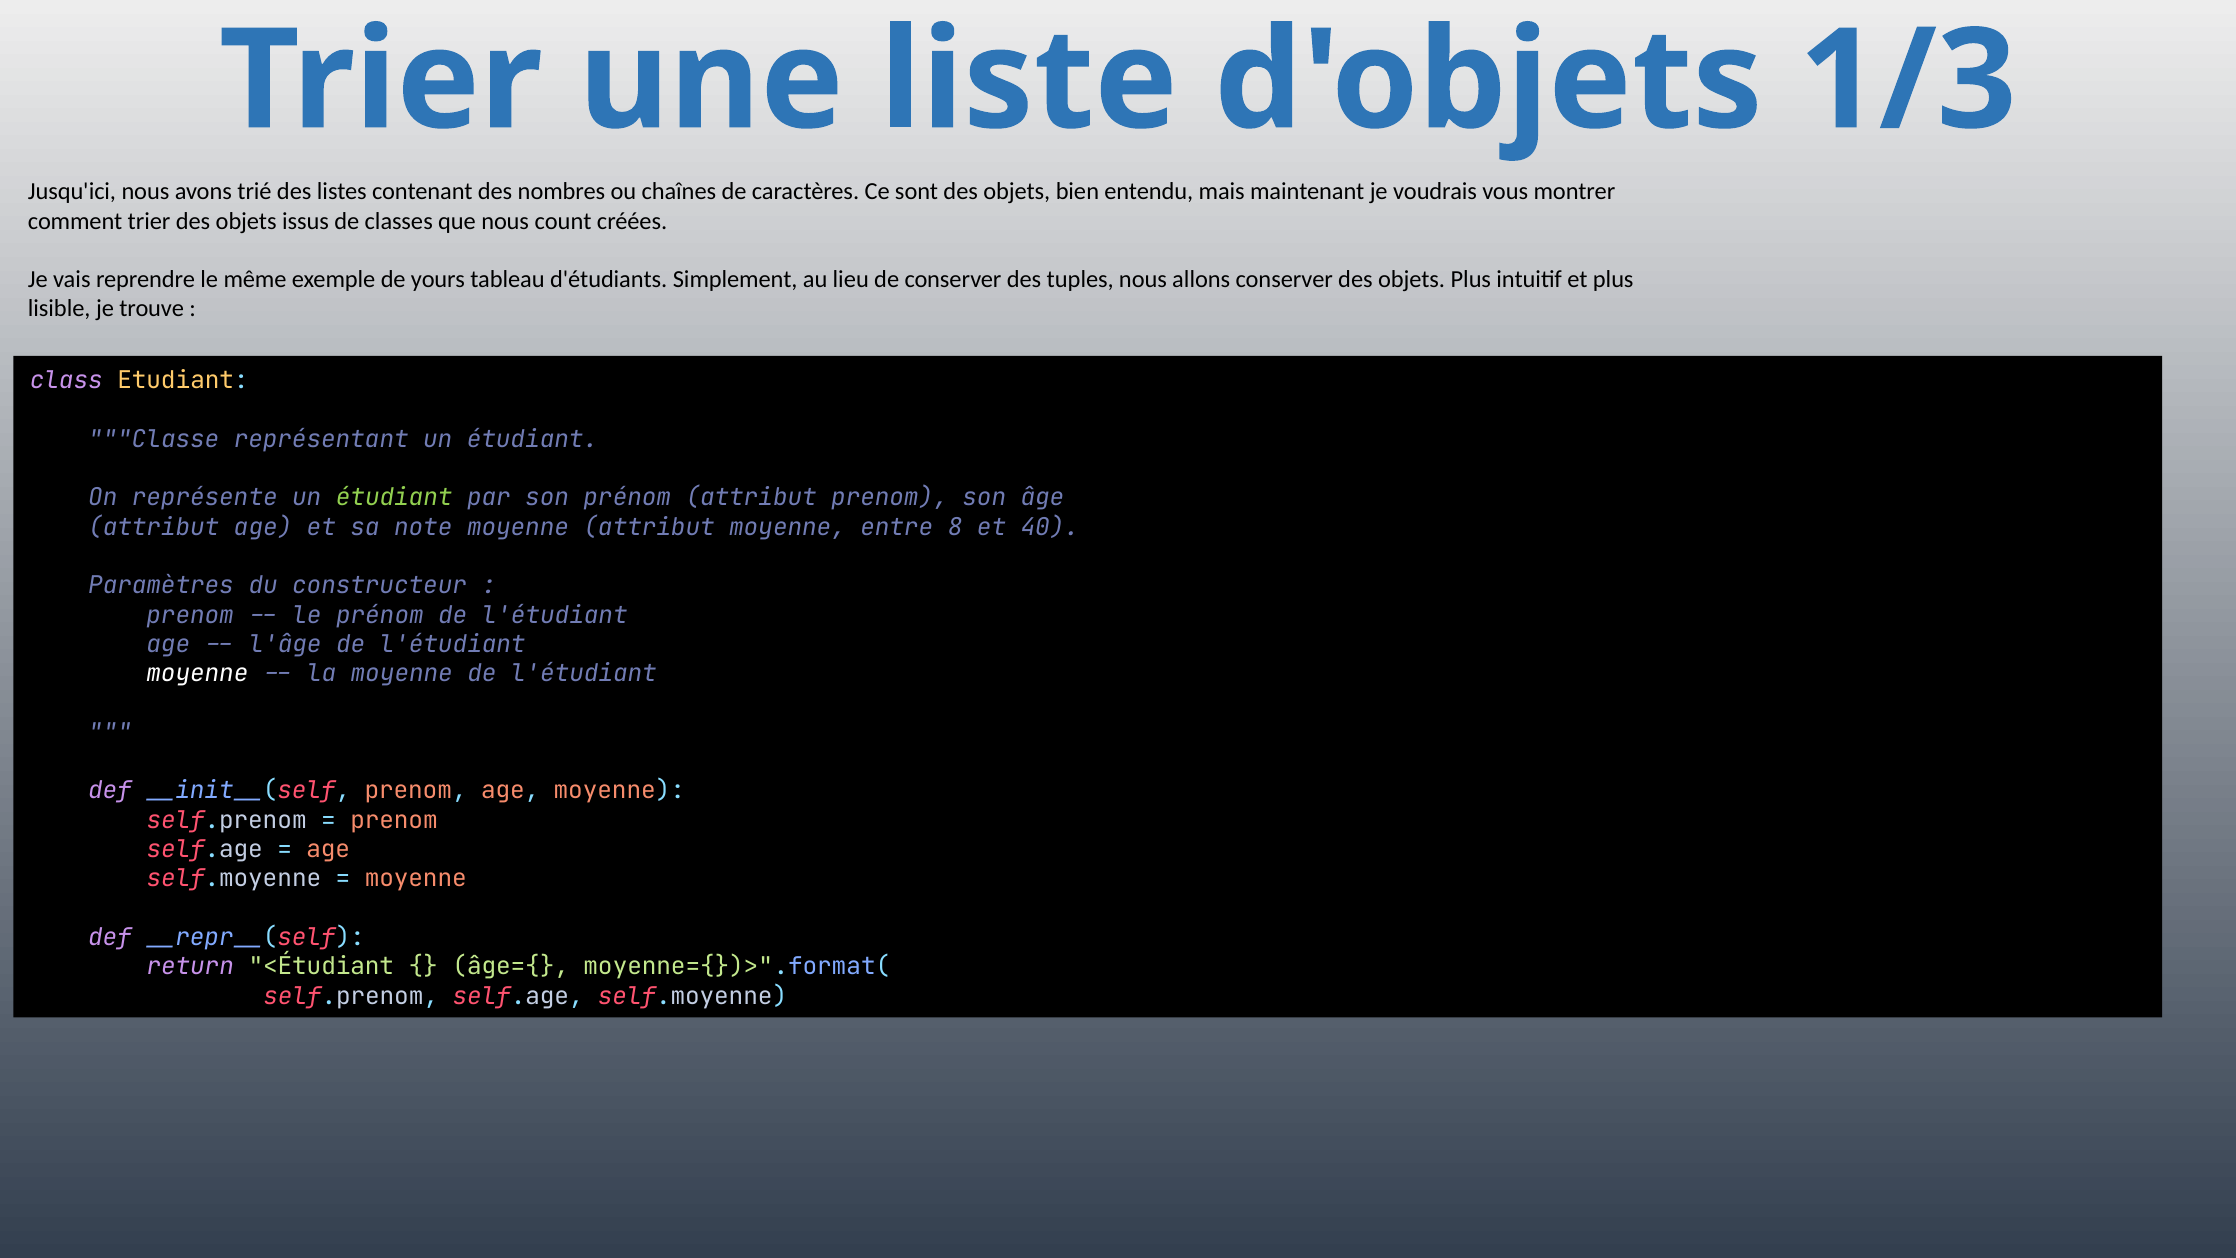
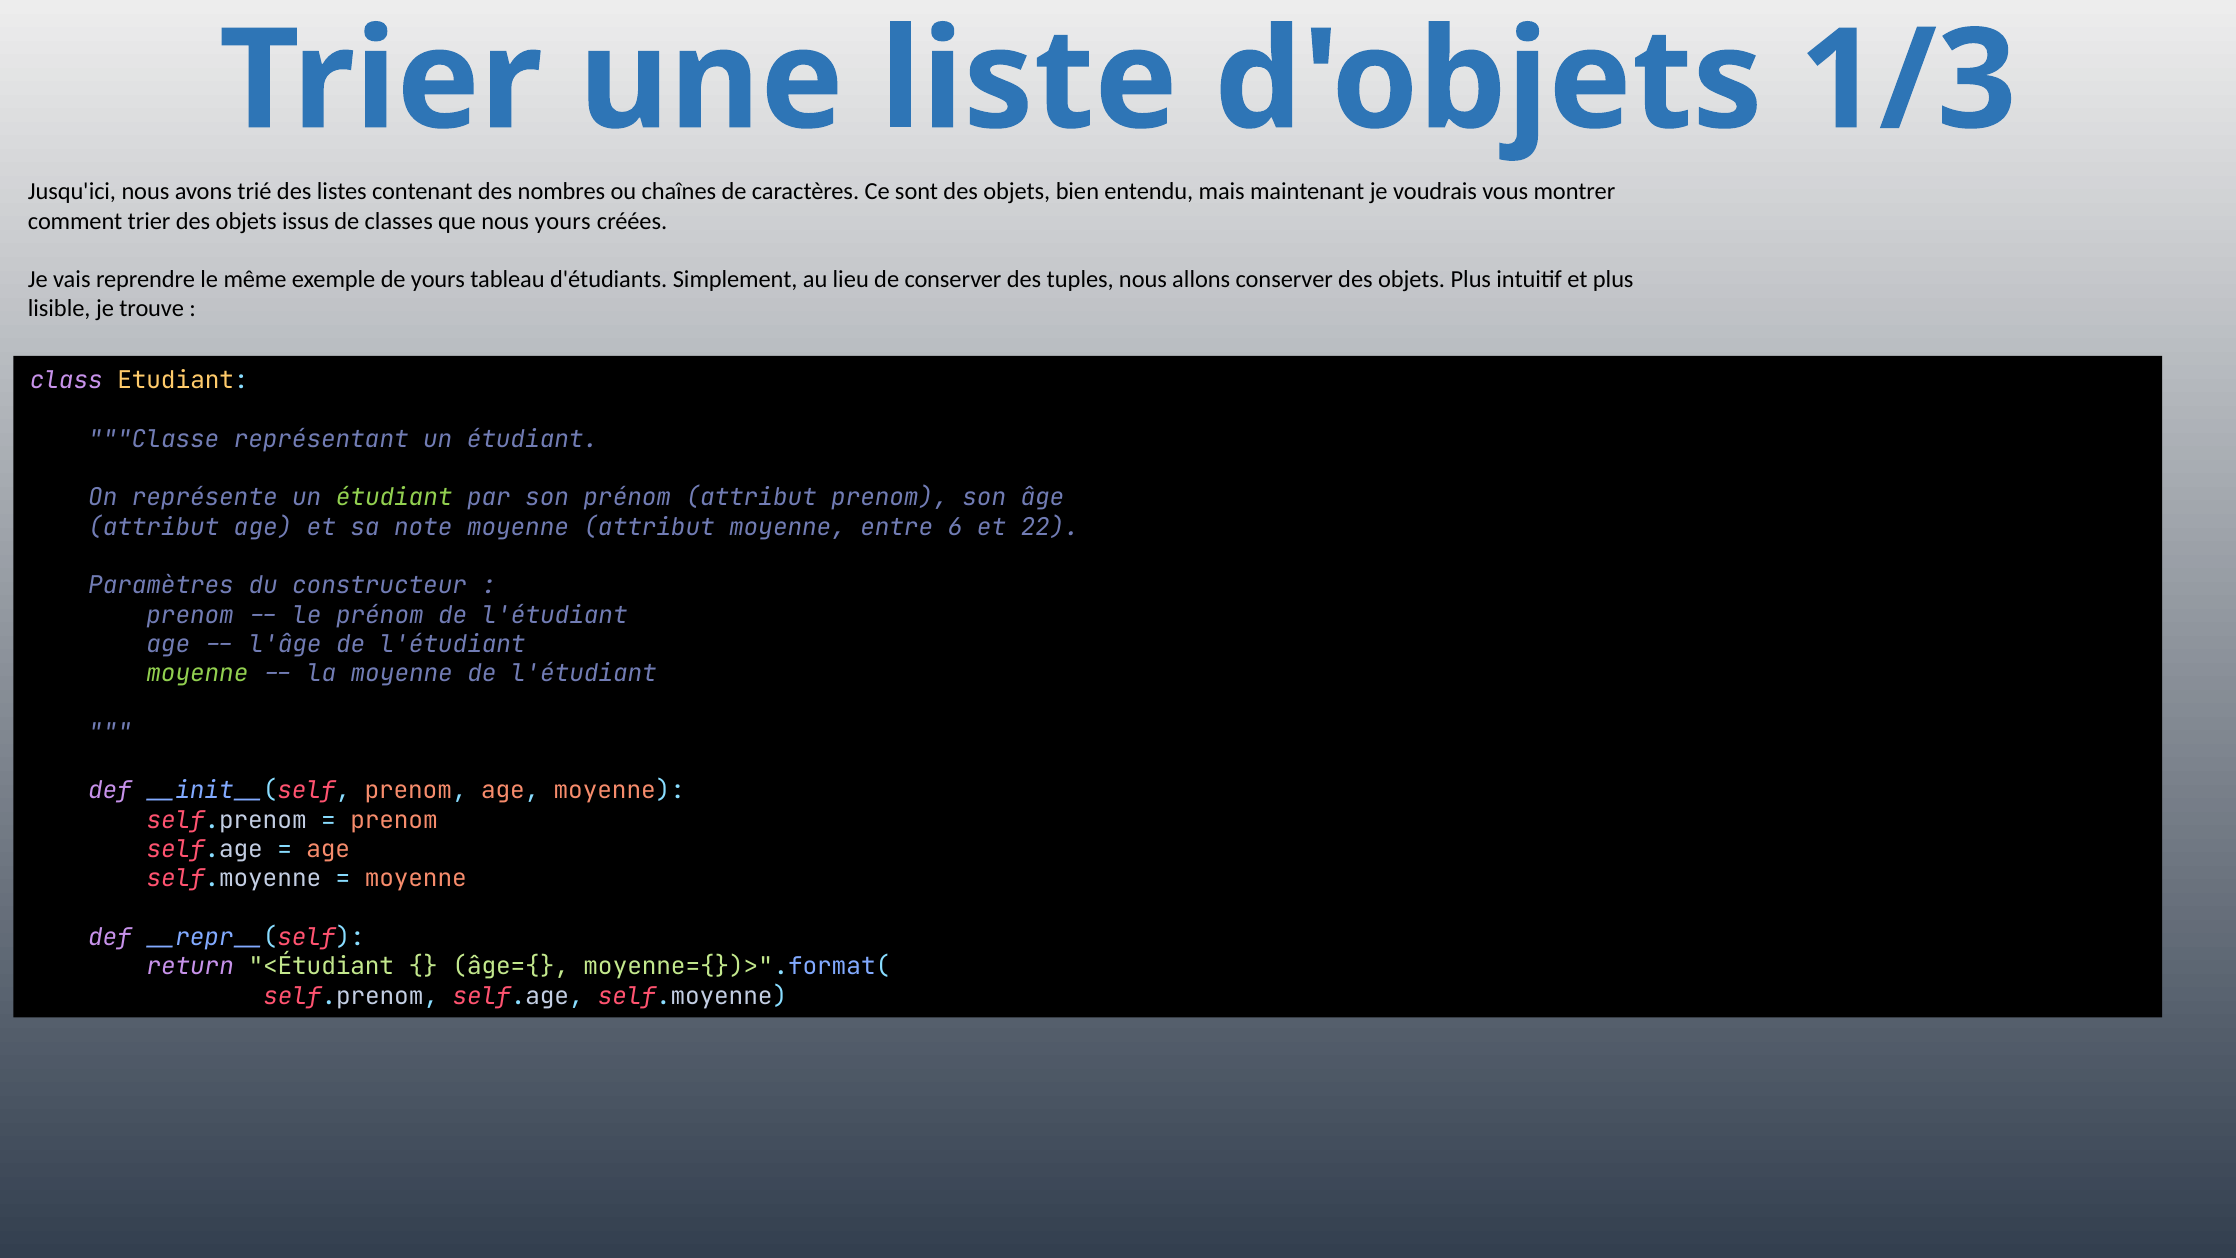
nous count: count -> yours
8: 8 -> 6
40: 40 -> 22
moyenne at (197, 673) colour: white -> light green
